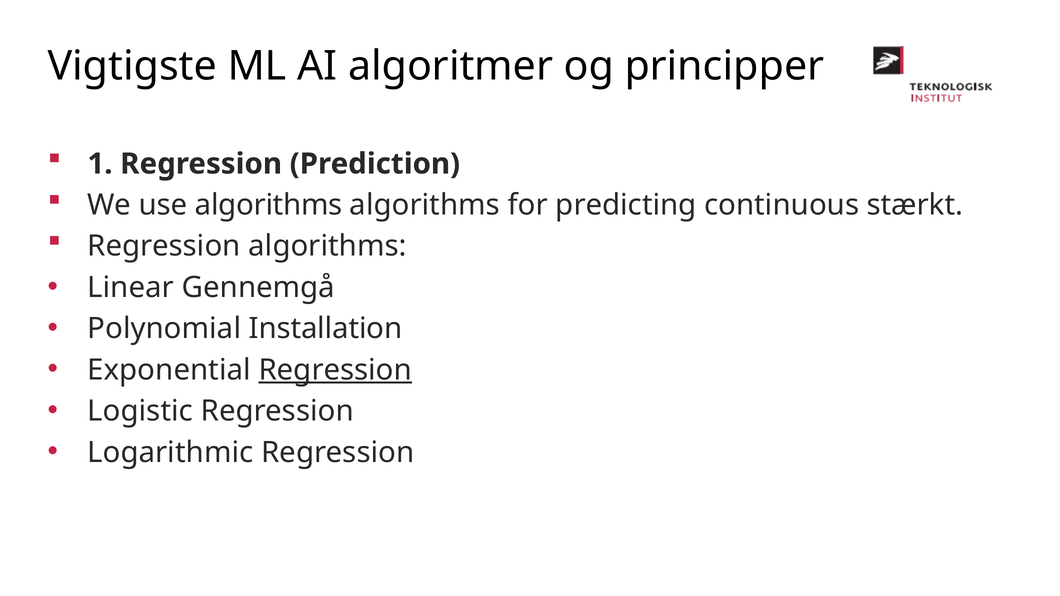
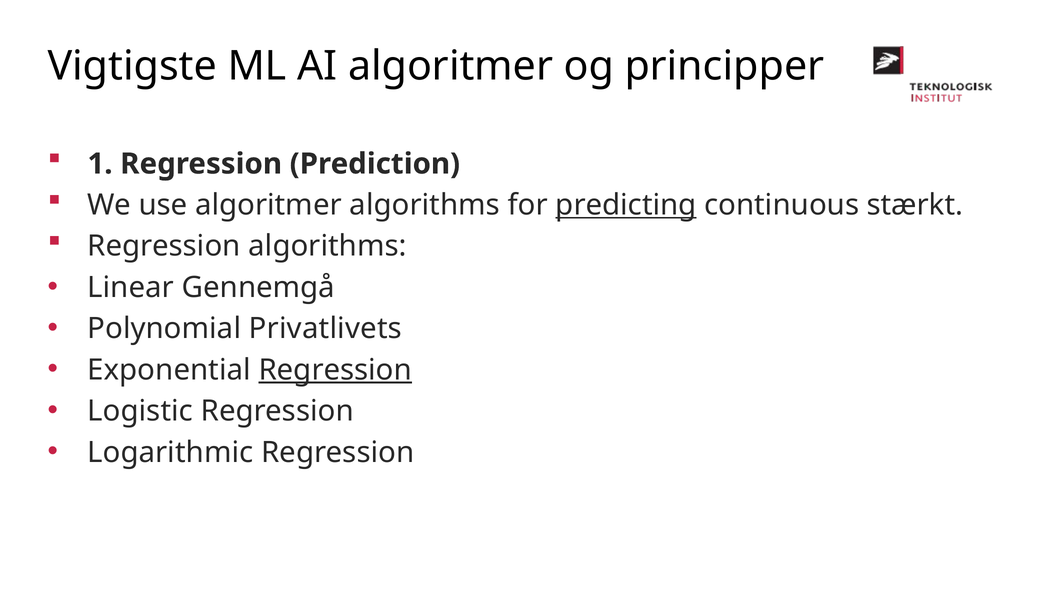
use algorithms: algorithms -> algoritmer
predicting underline: none -> present
Installation: Installation -> Privatlivets
